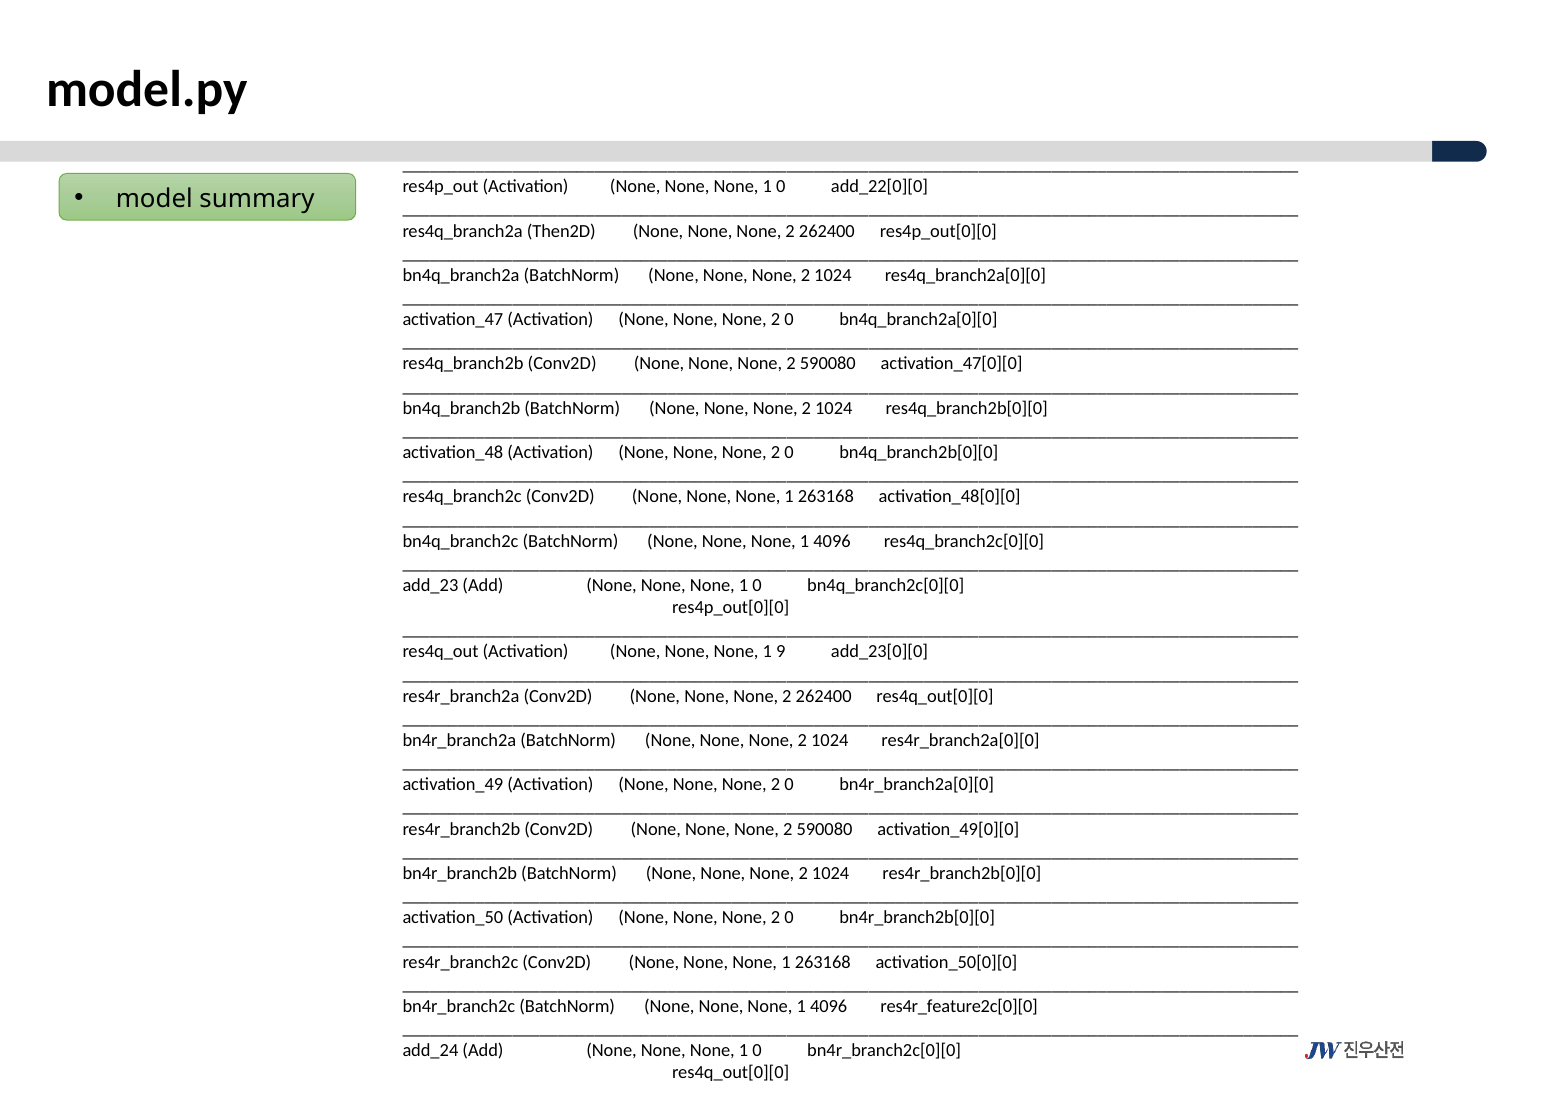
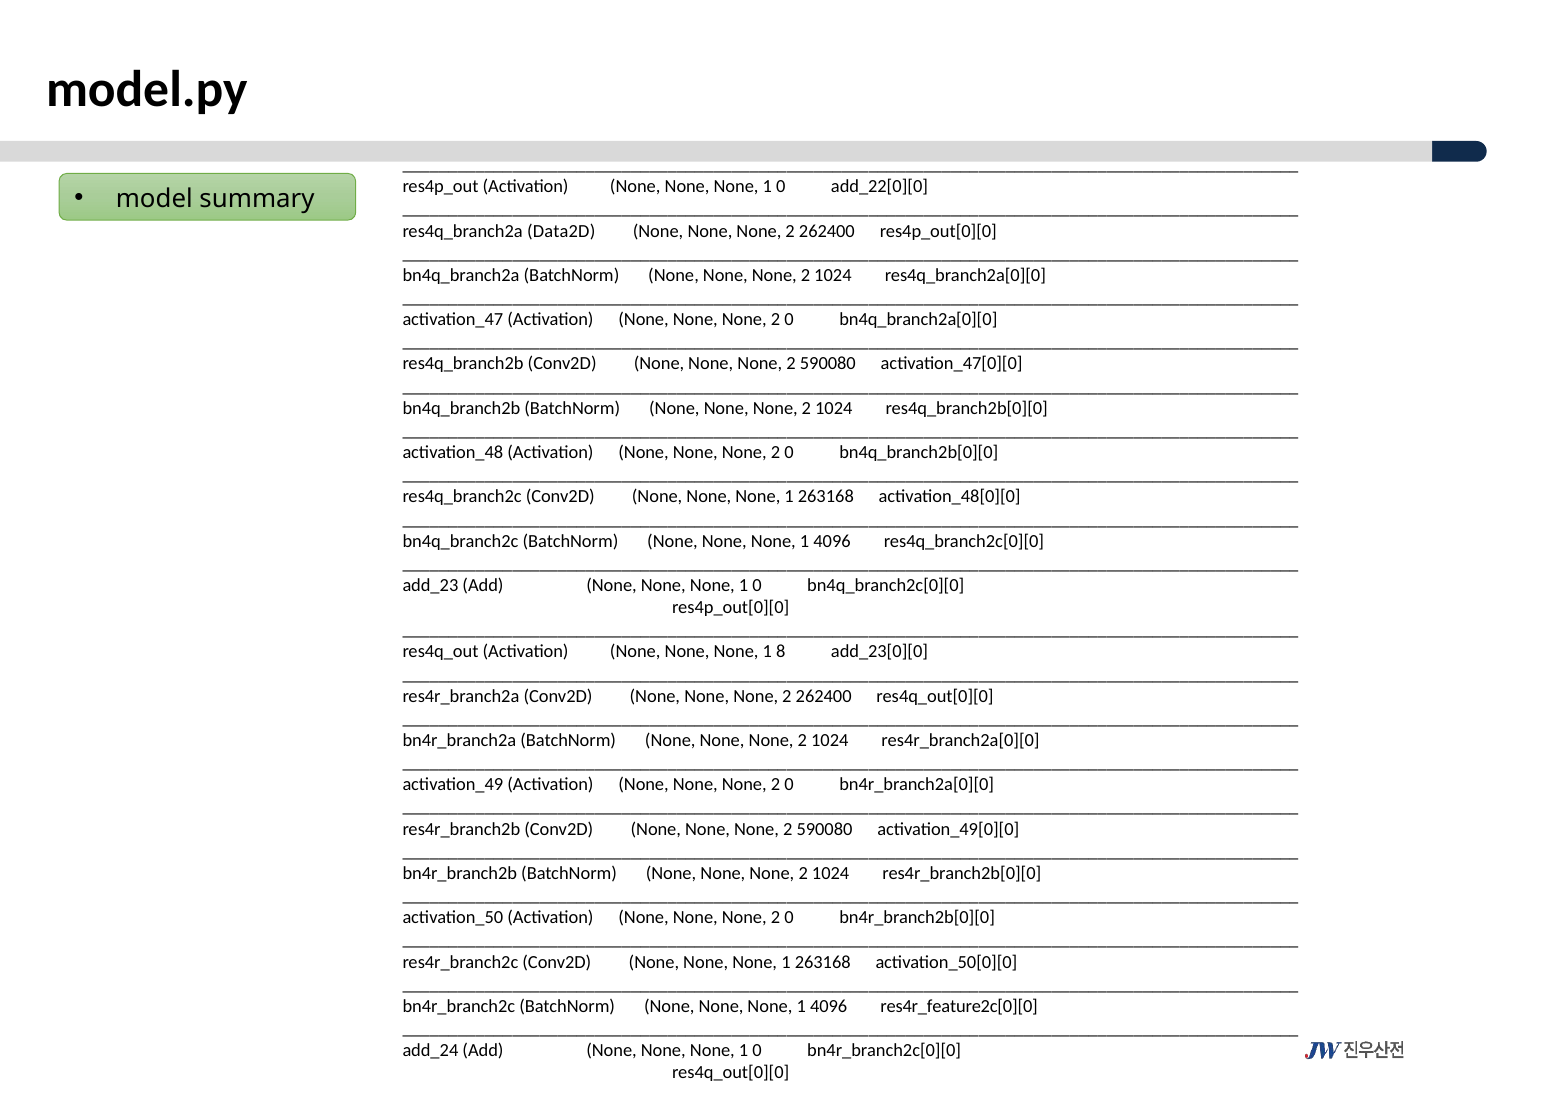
Then2D: Then2D -> Data2D
9: 9 -> 8
